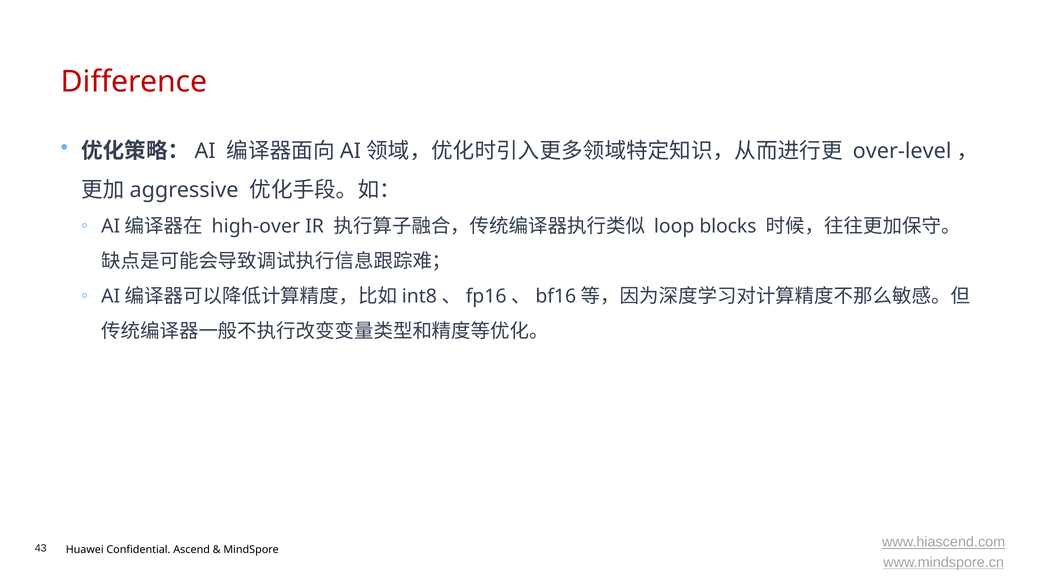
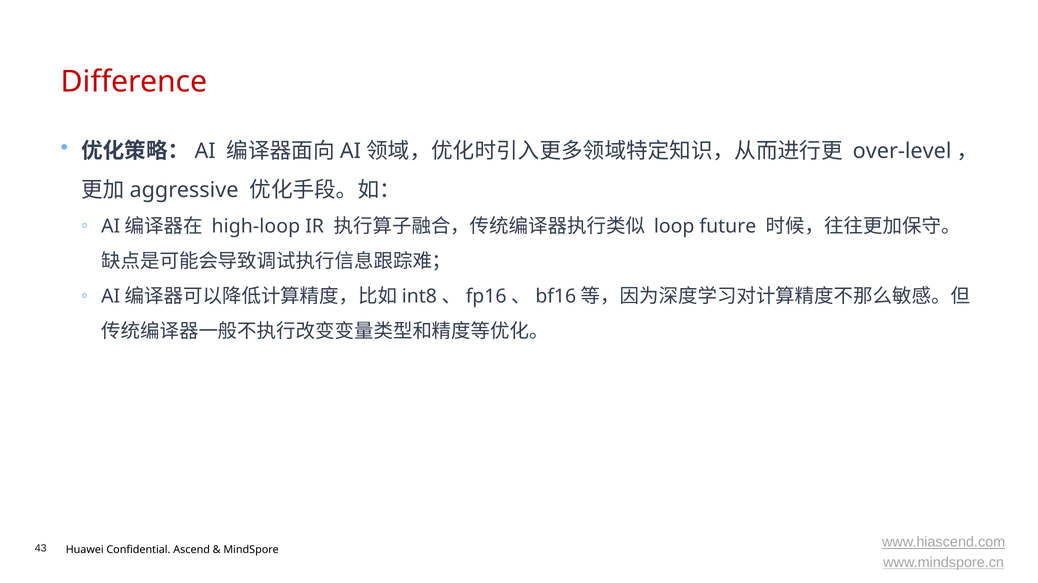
high-over: high-over -> high-loop
blocks: blocks -> future
